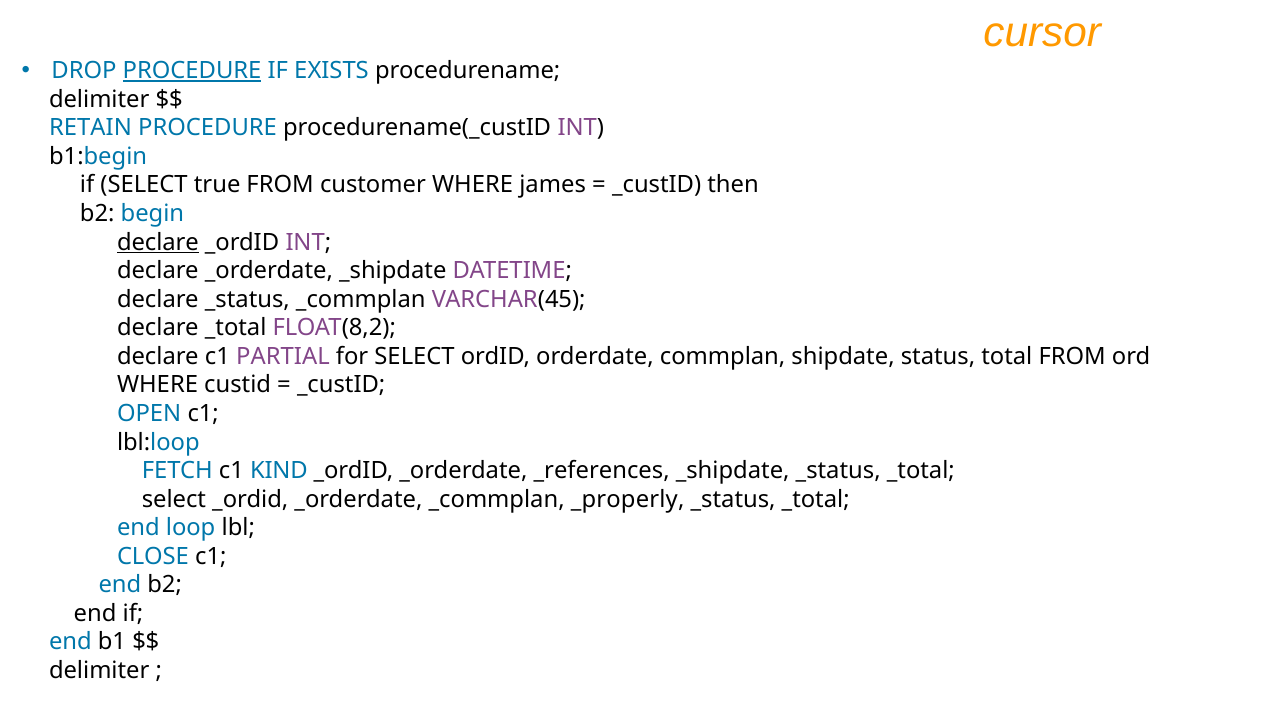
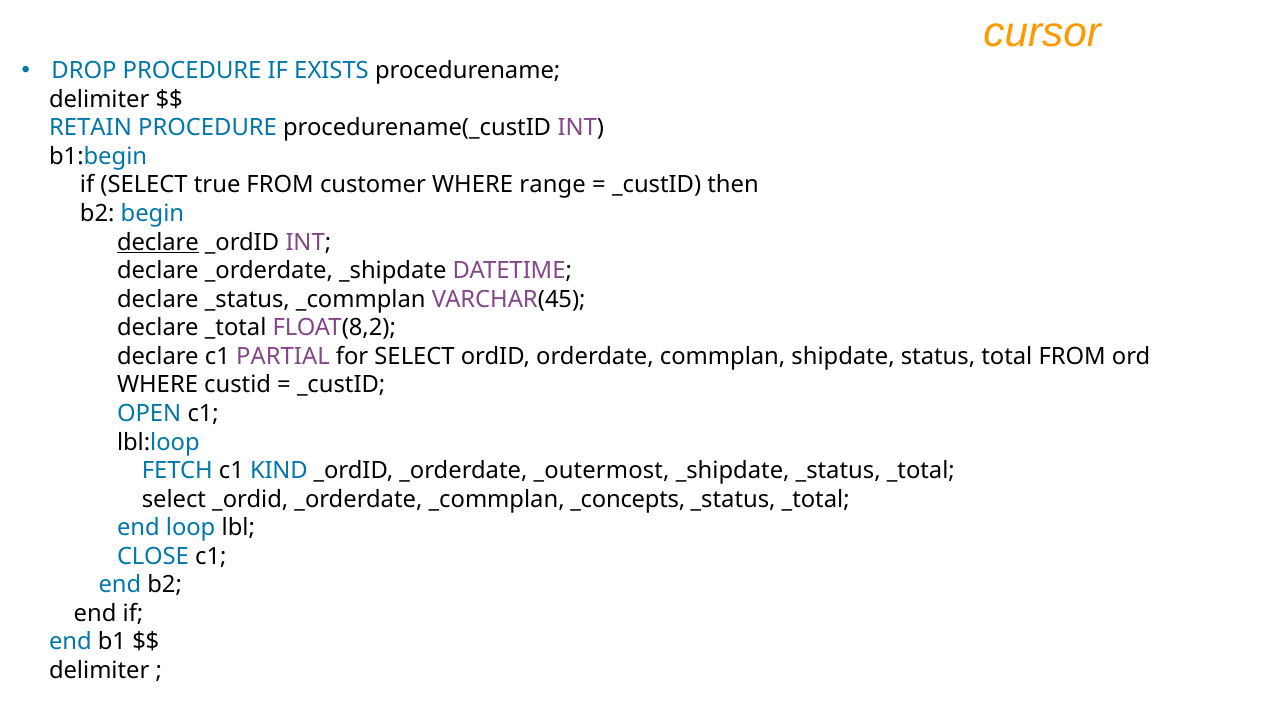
PROCEDURE at (192, 71) underline: present -> none
james: james -> range
_references: _references -> _outermost
_properly: _properly -> _concepts
